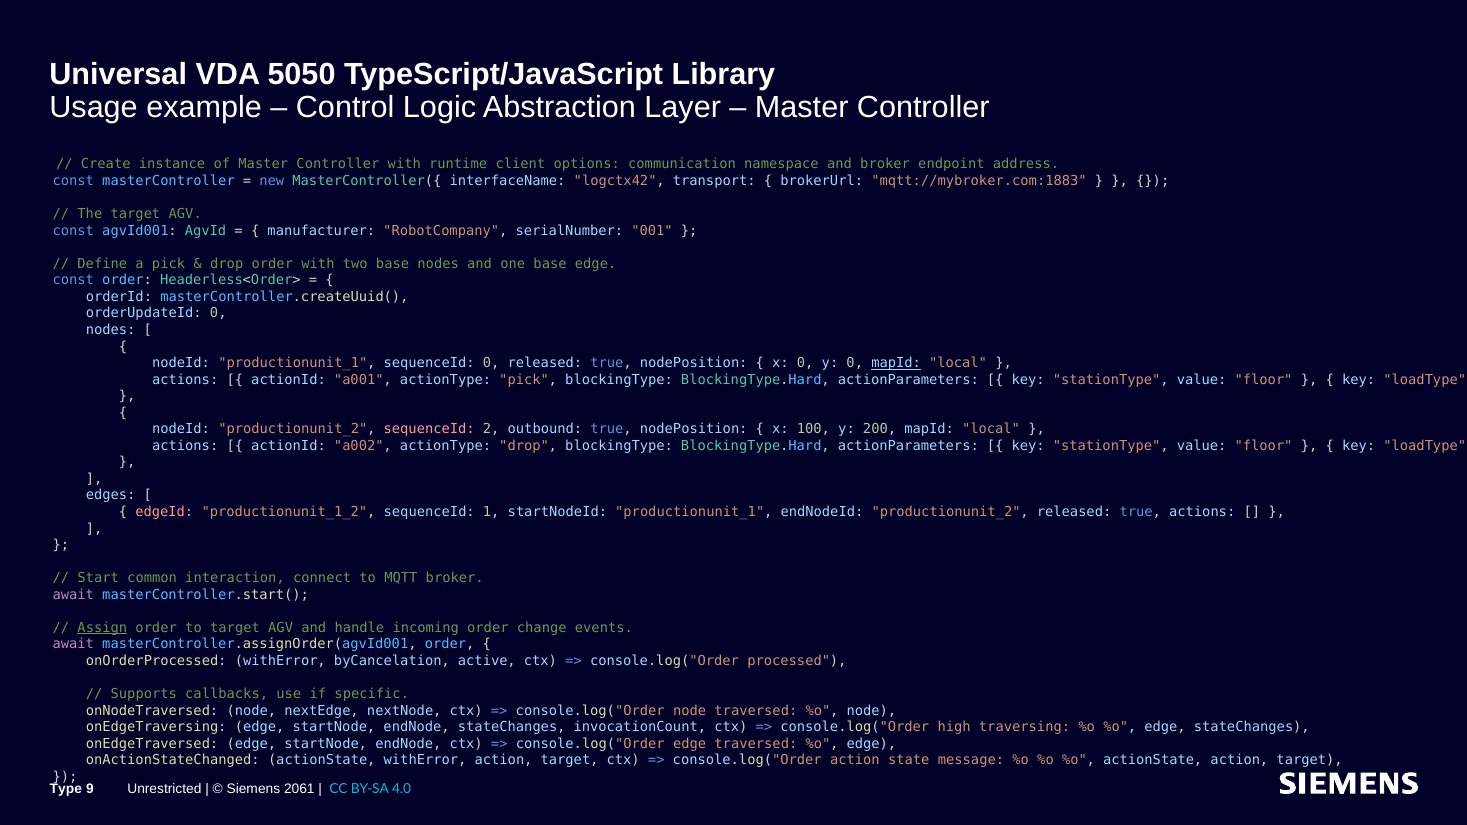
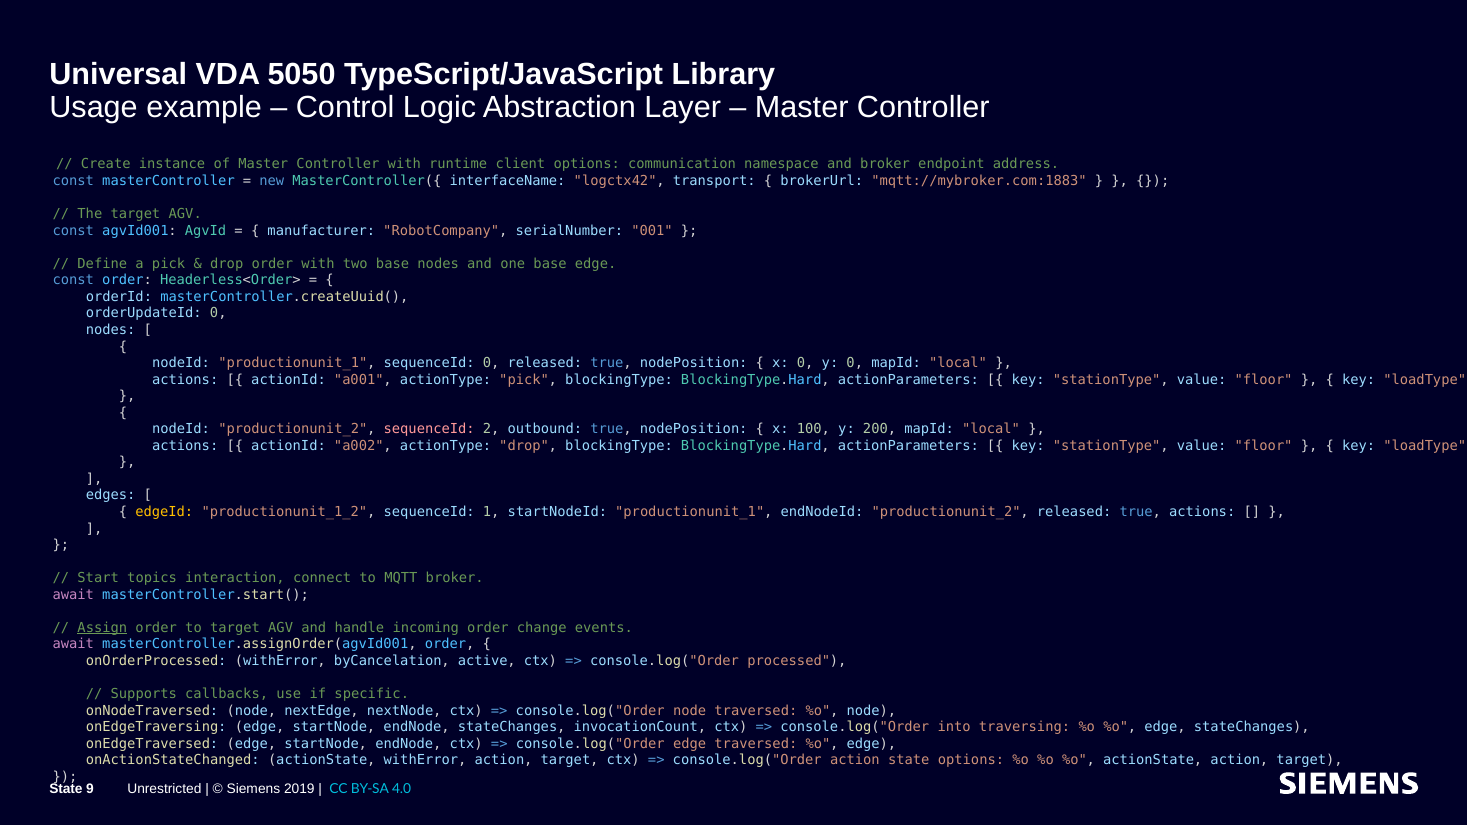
mapId at (896, 363) underline: present -> none
edgeId colour: pink -> yellow
common: common -> topics
high: high -> into
state message: message -> options
Type at (66, 789): Type -> State
2061: 2061 -> 2019
